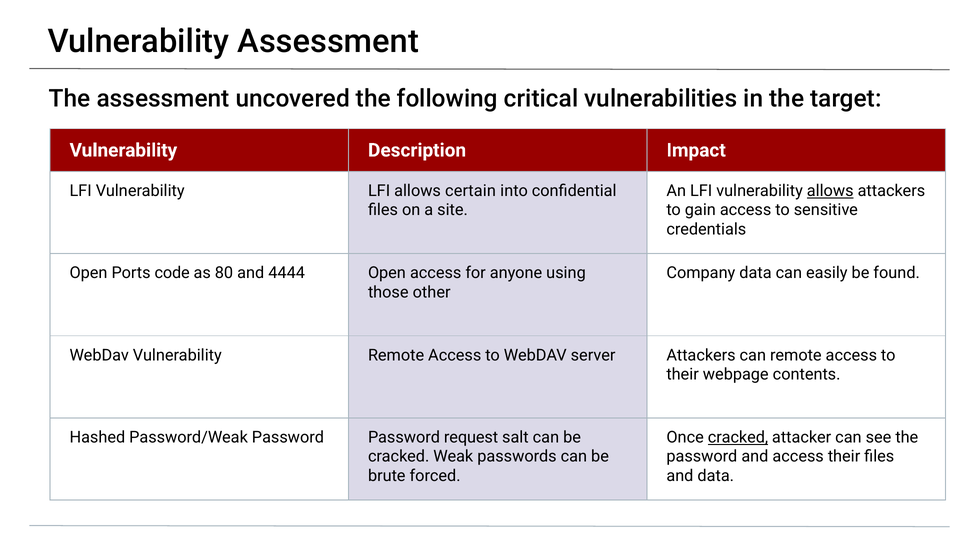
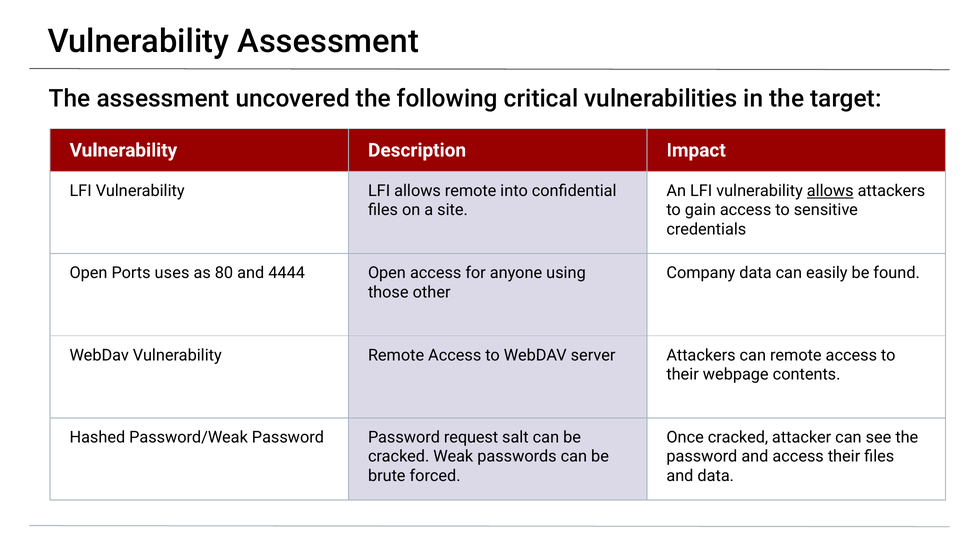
allows certain: certain -> remote
code: code -> uses
cracked at (738, 437) underline: present -> none
